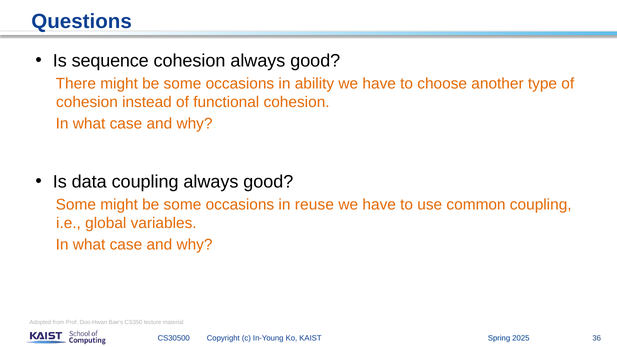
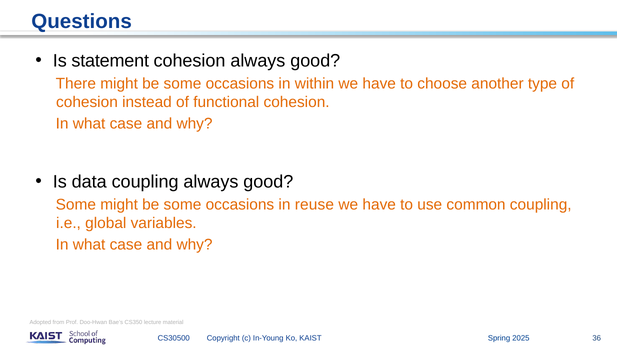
sequence: sequence -> statement
ability: ability -> within
